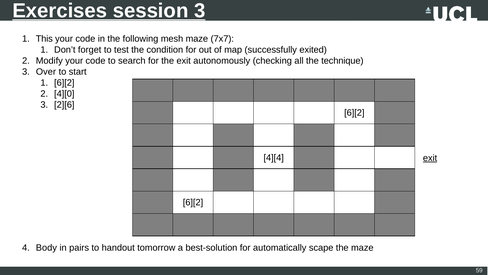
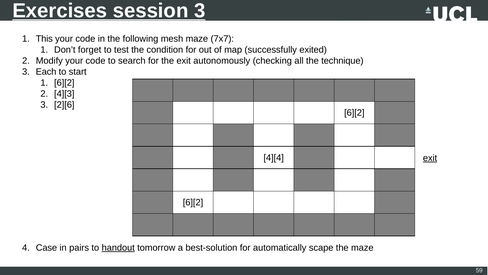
Over: Over -> Each
4][0: 4][0 -> 4][3
Body: Body -> Case
handout underline: none -> present
